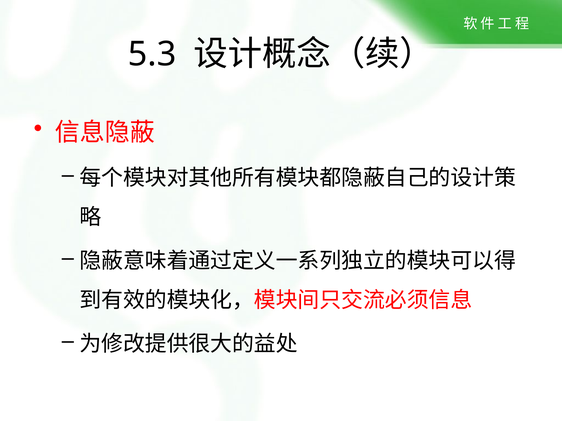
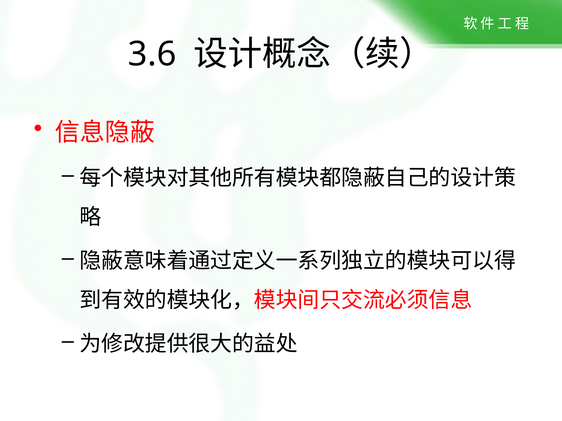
5.3: 5.3 -> 3.6
